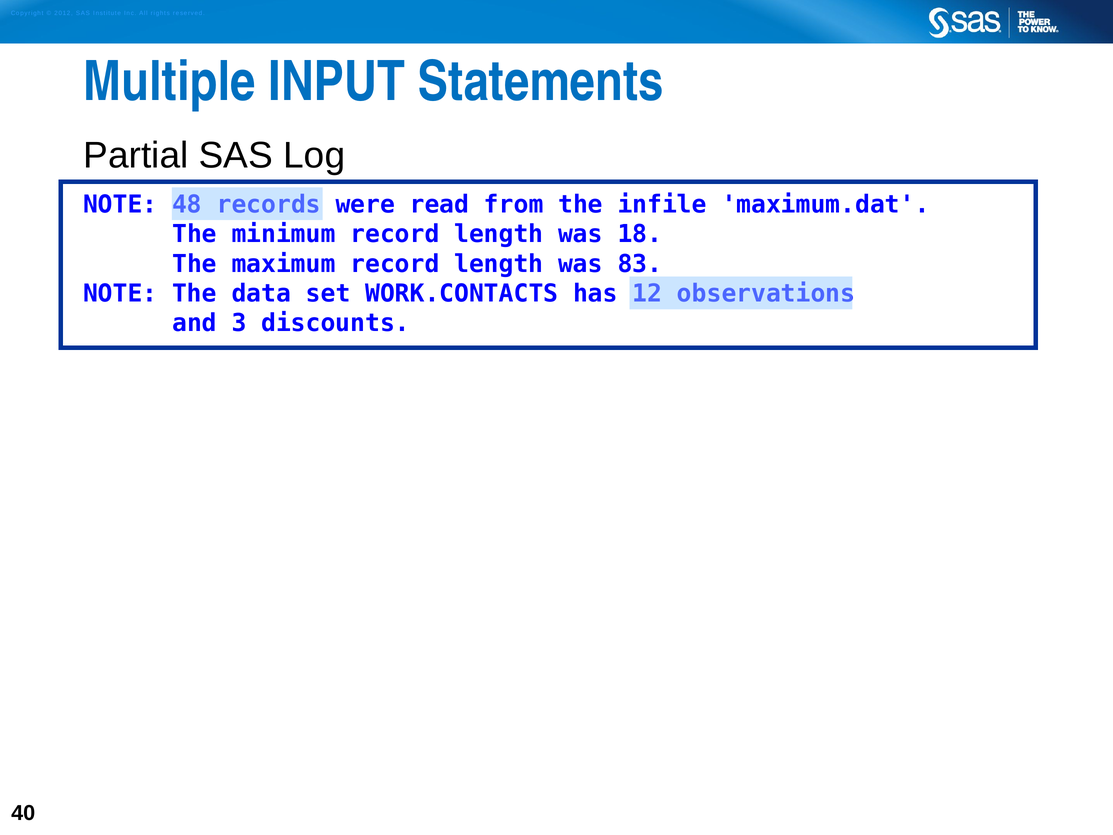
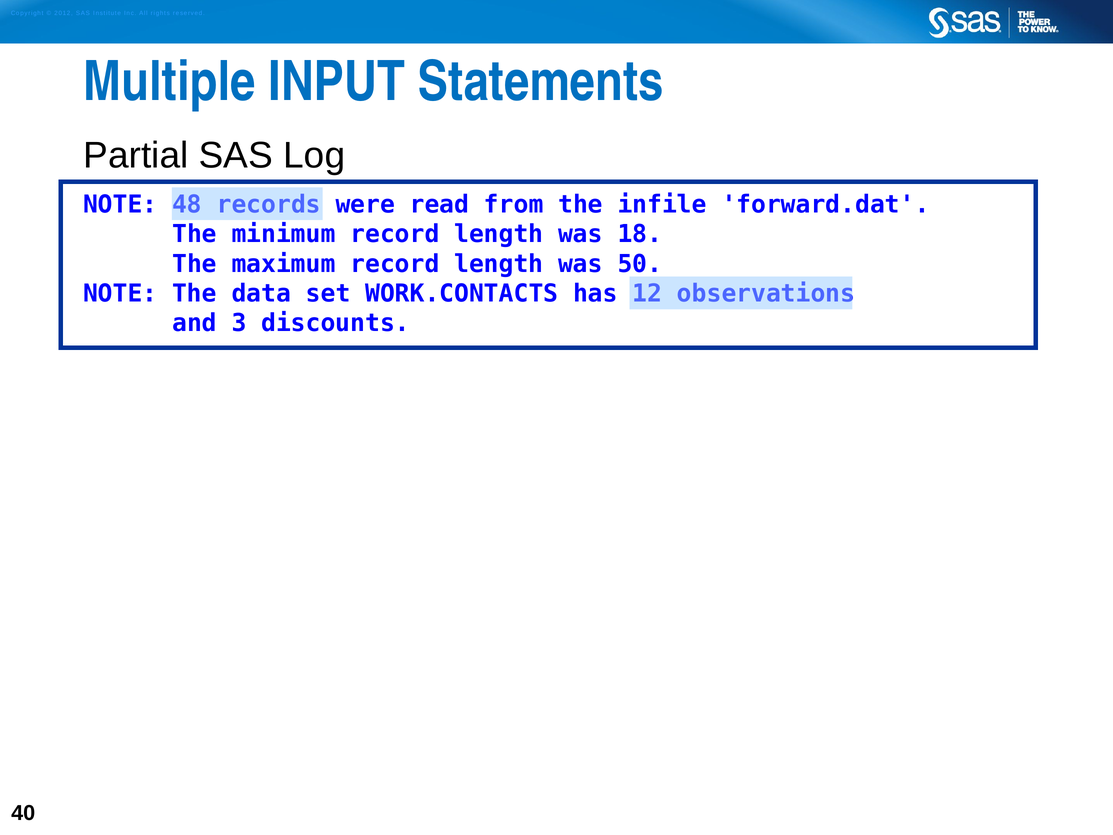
maximum.dat: maximum.dat -> forward.dat
83: 83 -> 50
